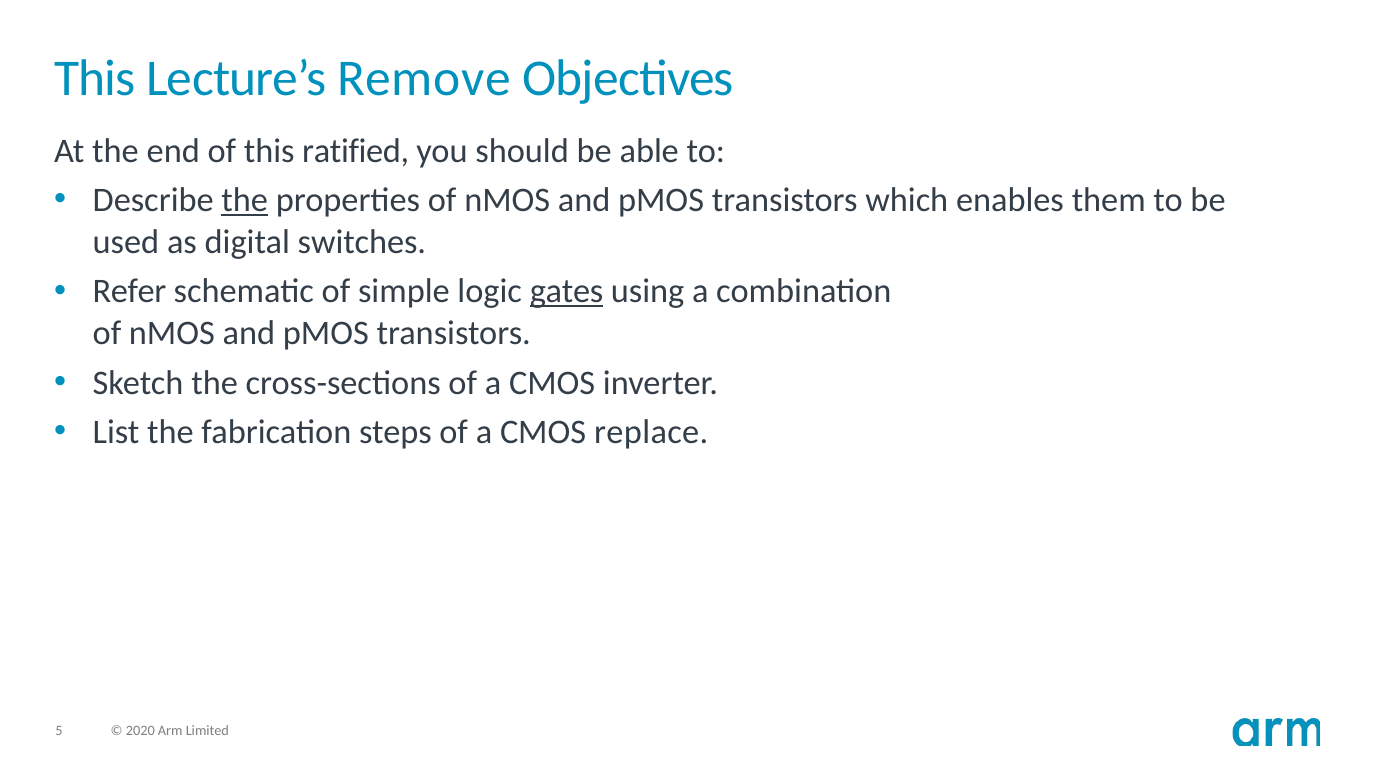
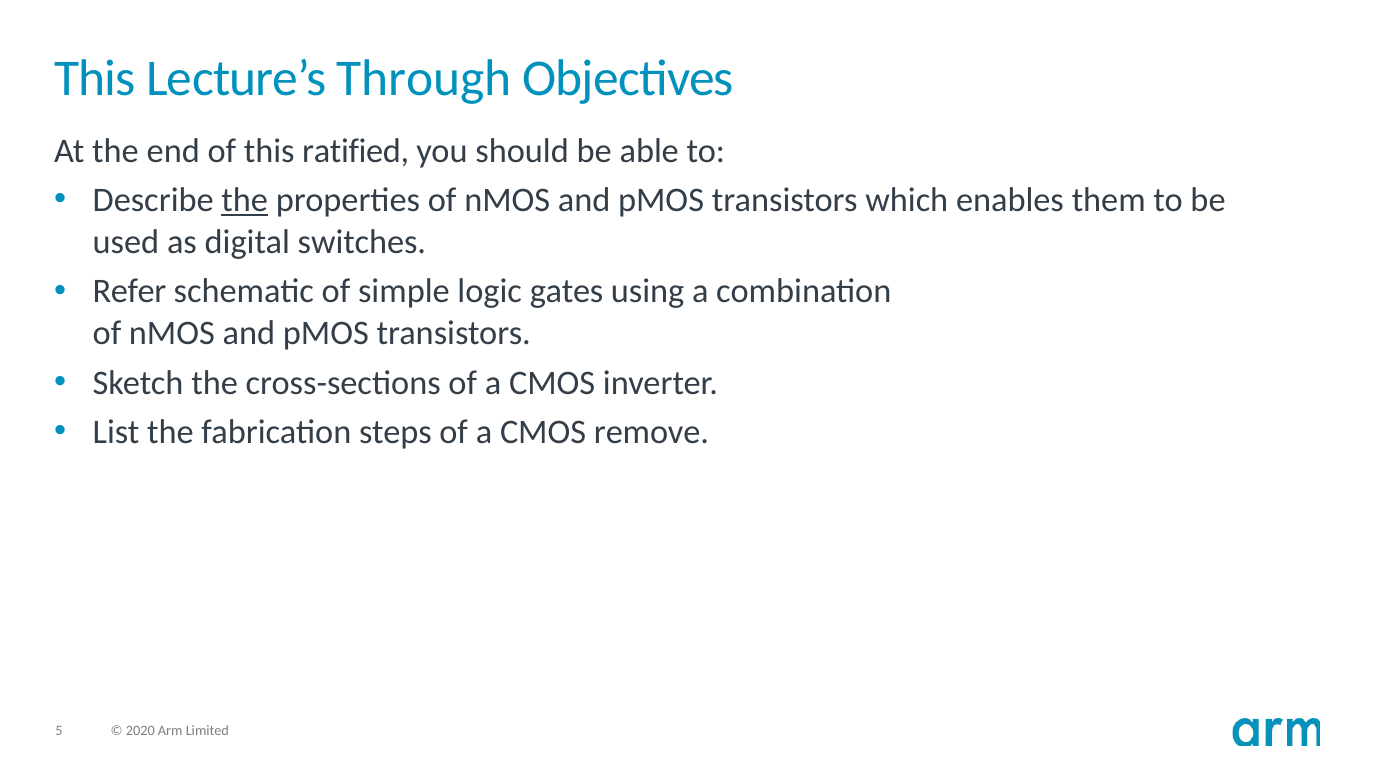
Remove: Remove -> Through
gates underline: present -> none
replace: replace -> remove
